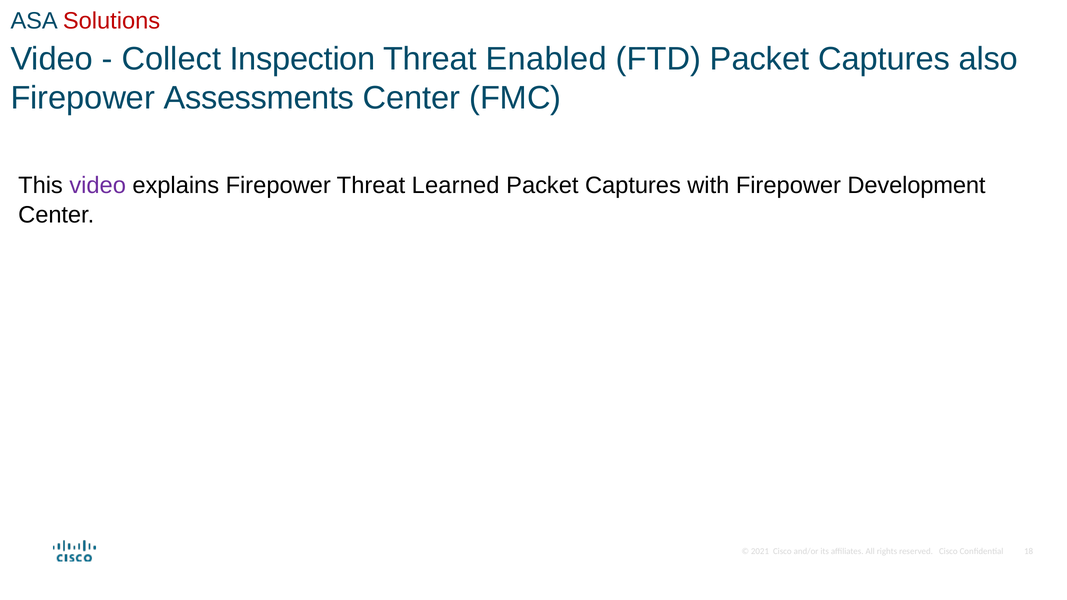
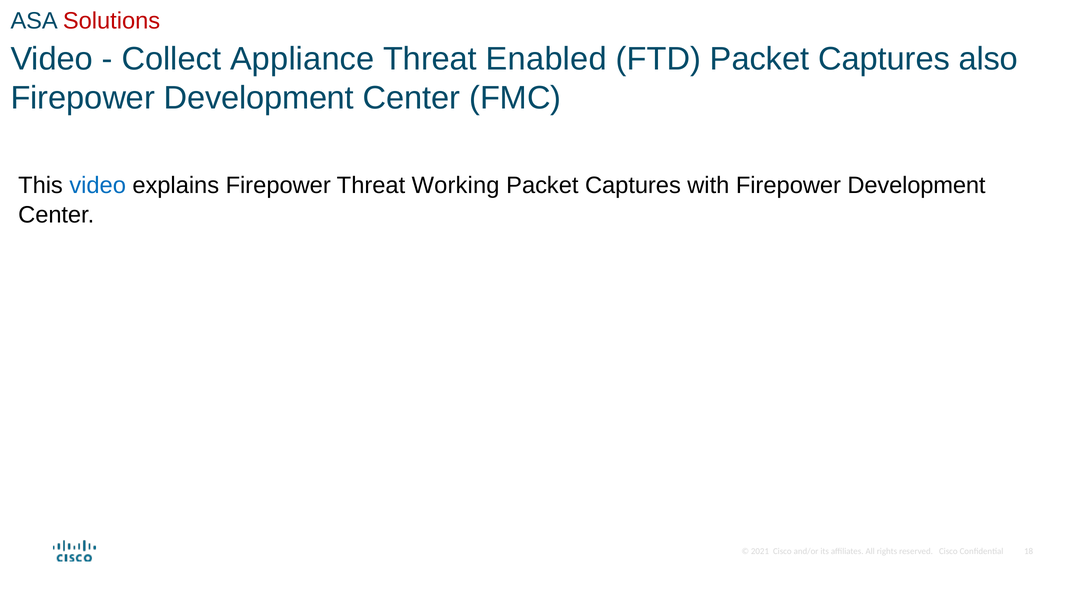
Inspection: Inspection -> Appliance
Assessments at (259, 98): Assessments -> Development
video at (98, 185) colour: purple -> blue
Learned: Learned -> Working
